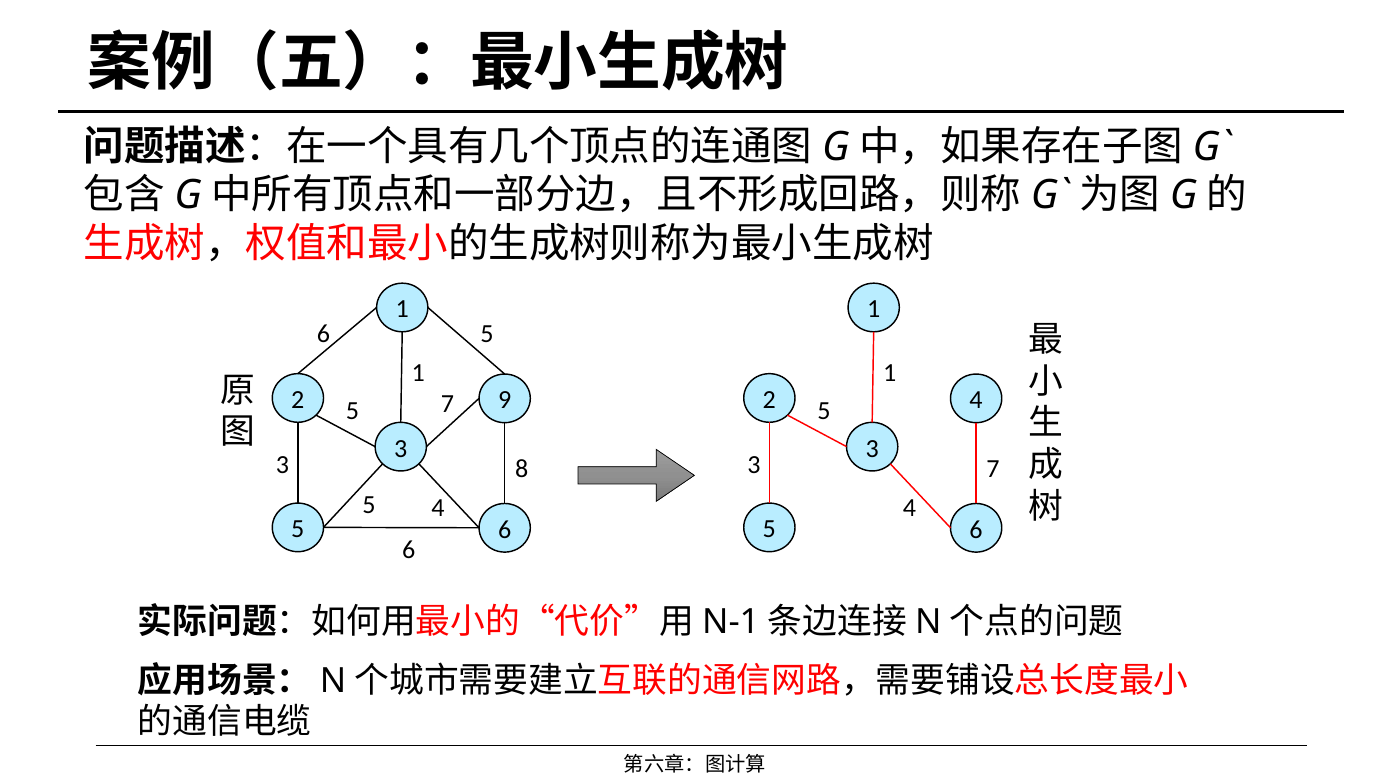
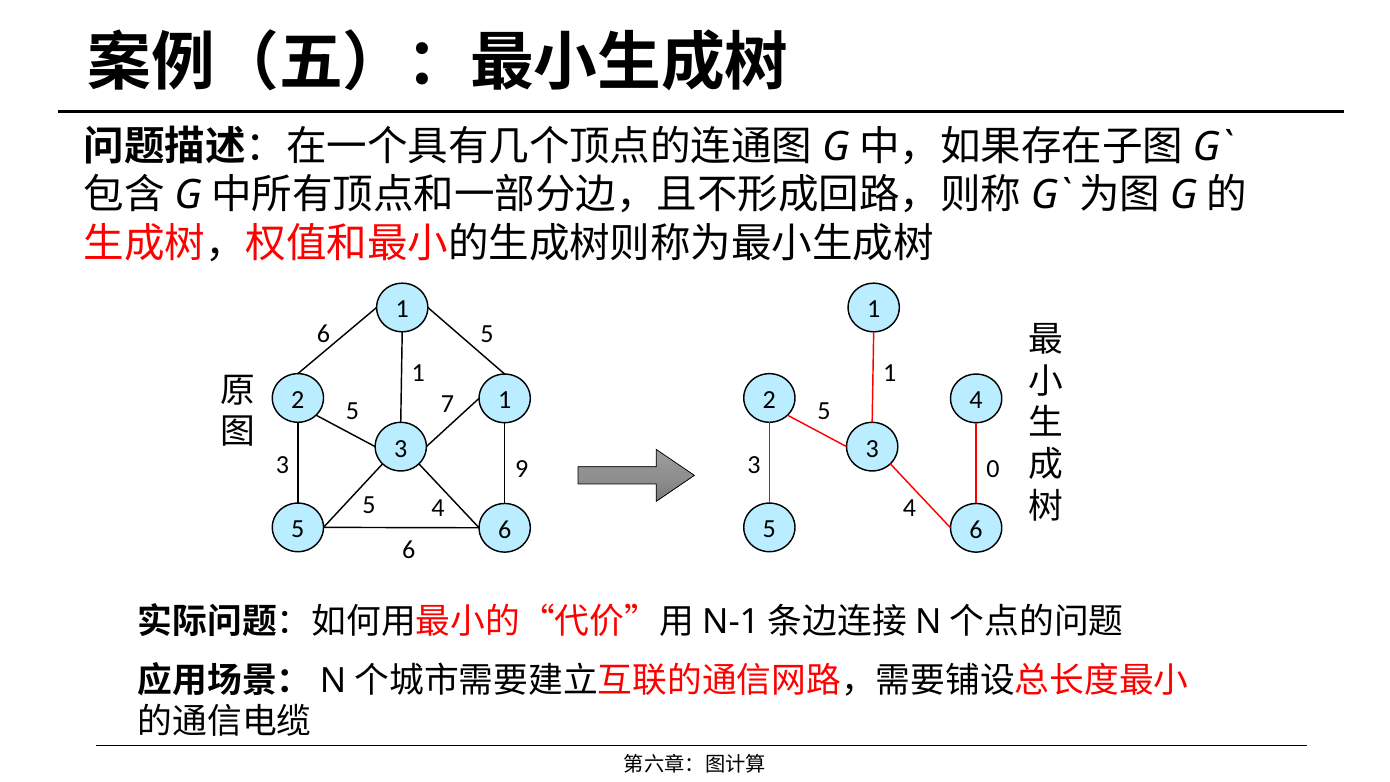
2 9: 9 -> 1
8: 8 -> 9
3 7: 7 -> 0
